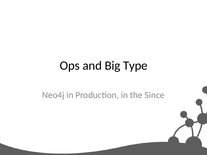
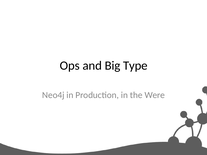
Since: Since -> Were
